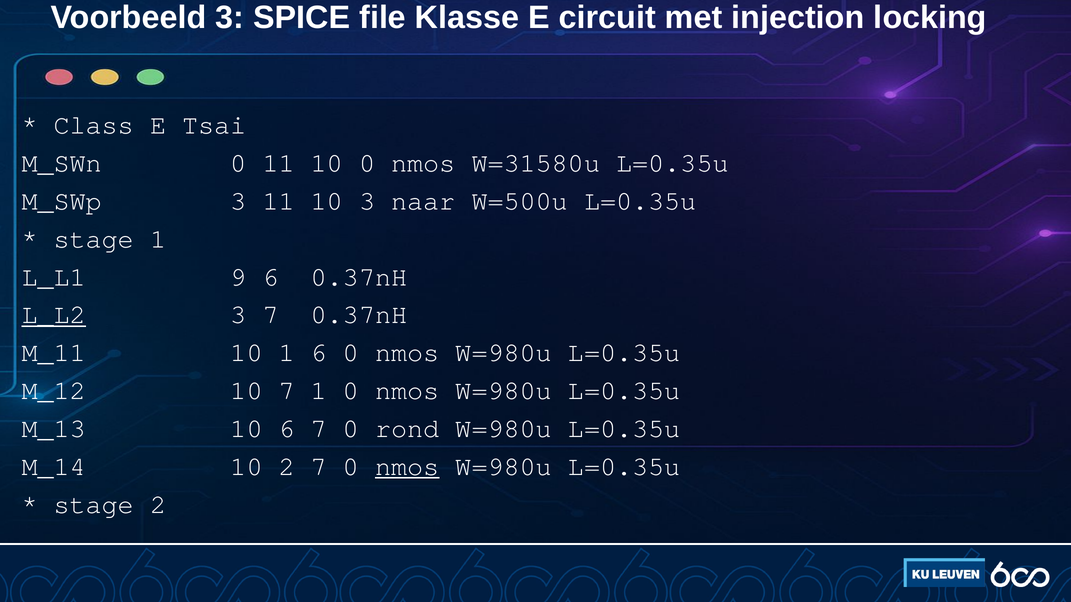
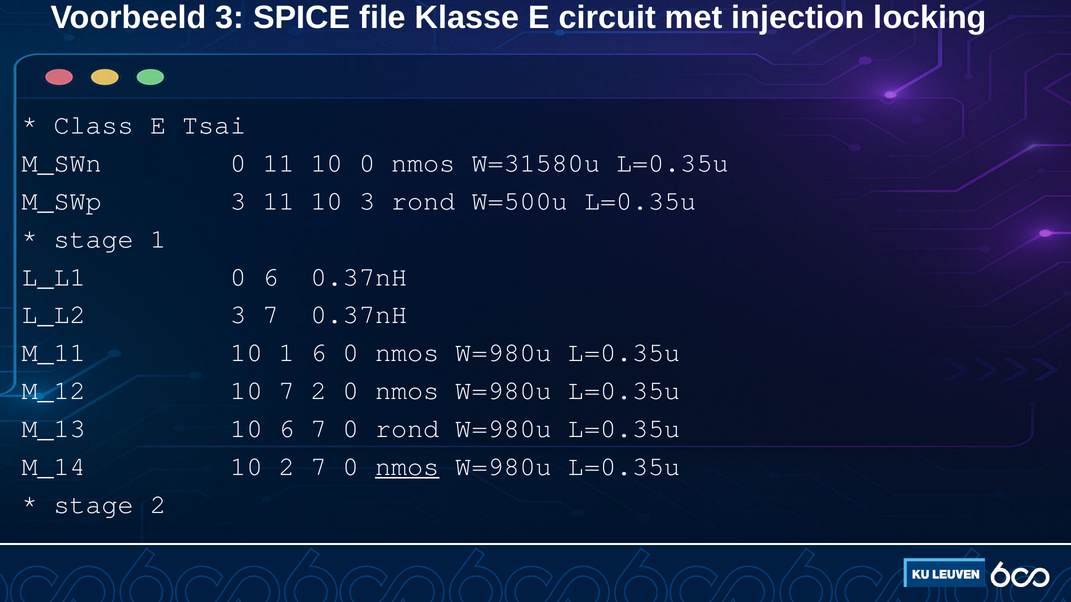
3 naar: naar -> rond
L_L1 9: 9 -> 0
L_L2 underline: present -> none
7 1: 1 -> 2
